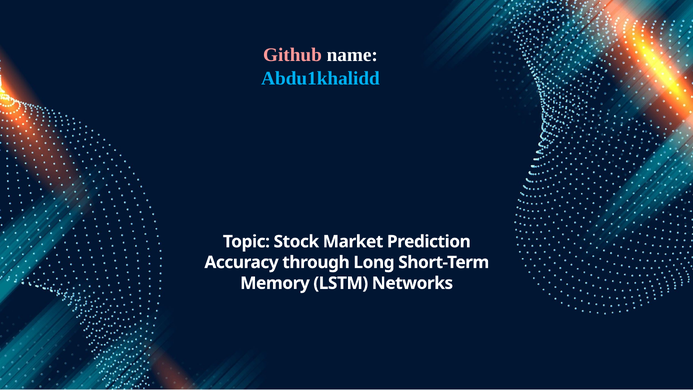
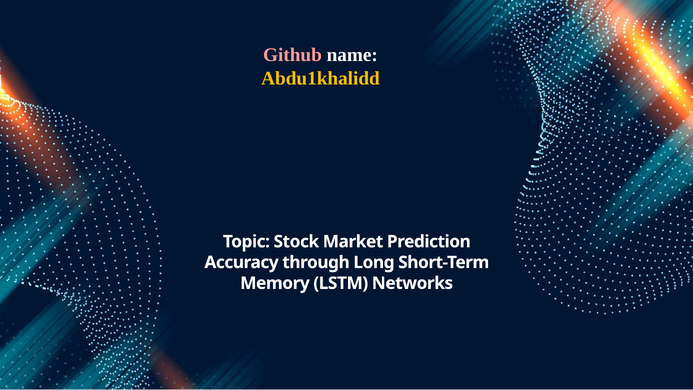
Abdu1khalidd colour: light blue -> yellow
